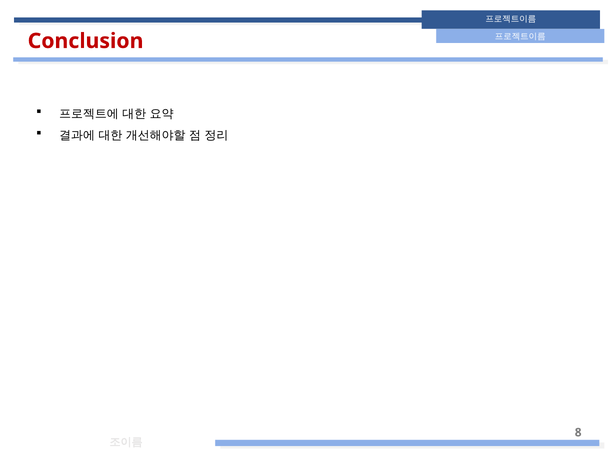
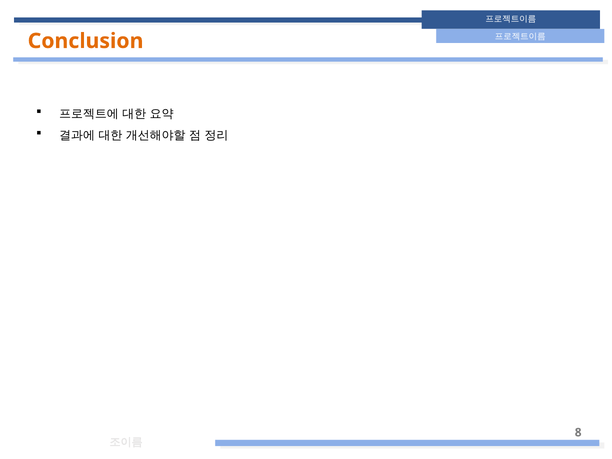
Conclusion colour: red -> orange
